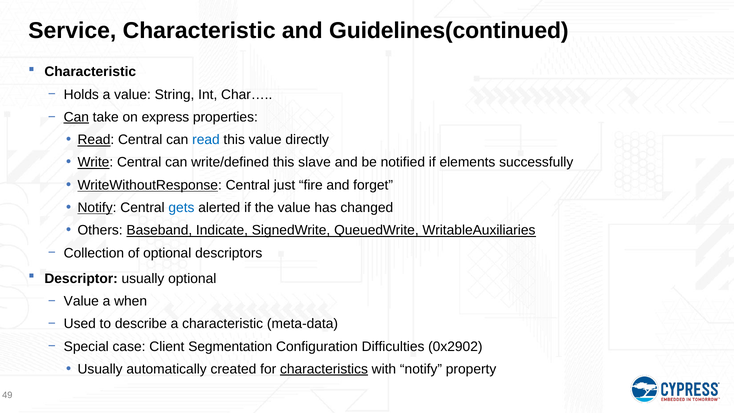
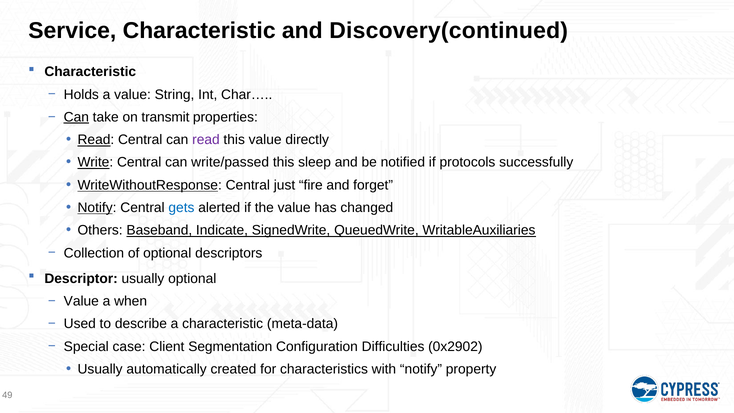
Guidelines(continued: Guidelines(continued -> Discovery(continued
express: express -> transmit
read at (206, 140) colour: blue -> purple
write/defined: write/defined -> write/passed
slave: slave -> sleep
elements: elements -> protocols
characteristics underline: present -> none
